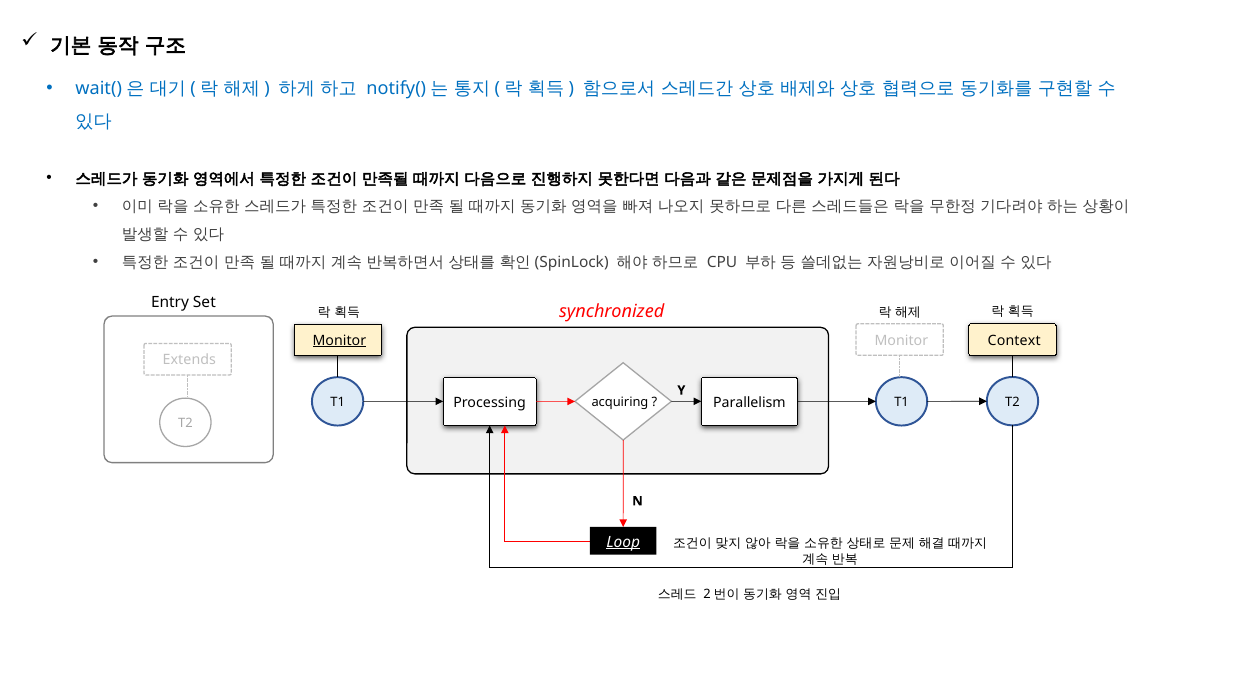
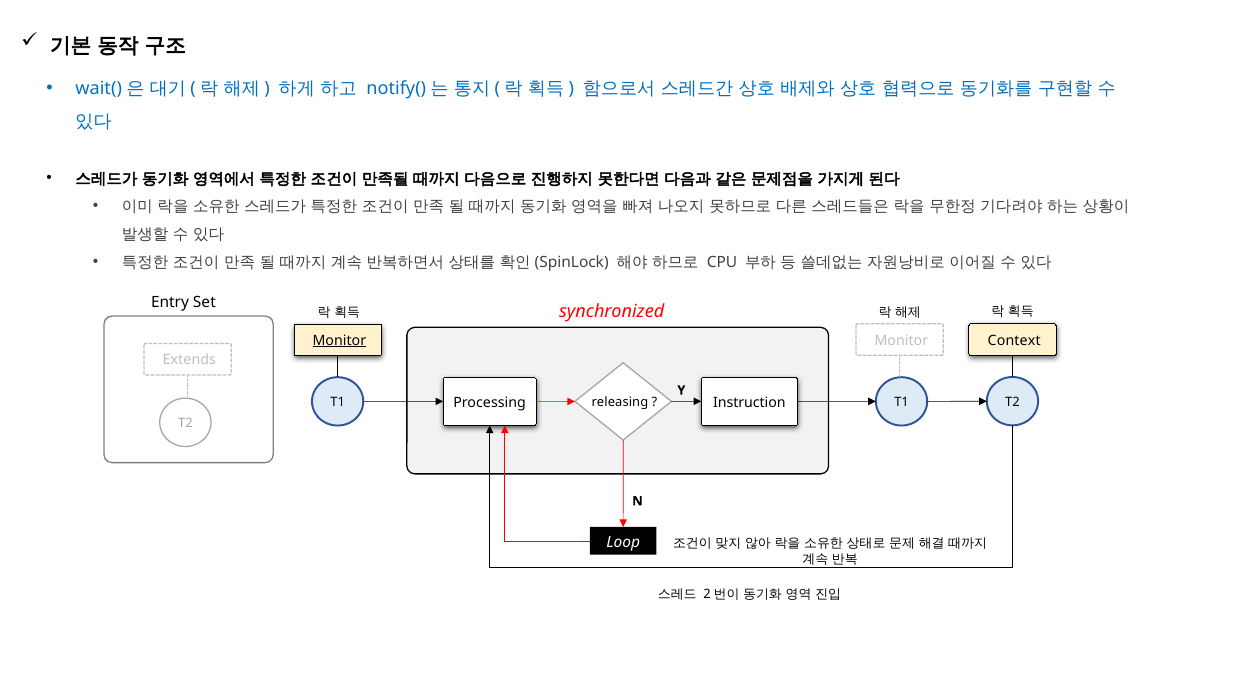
acquiring: acquiring -> releasing
Parallelism: Parallelism -> Instruction
Loop underline: present -> none
